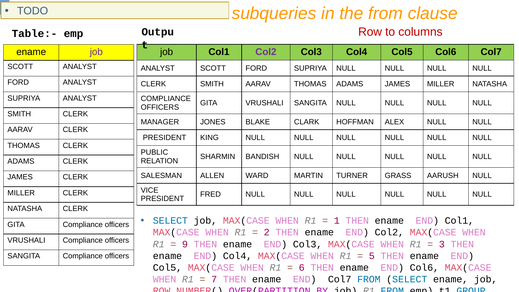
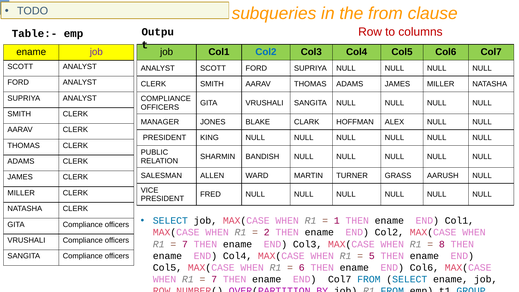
Col2 at (266, 52) colour: purple -> blue
9 at (185, 244): 9 -> 7
3: 3 -> 8
